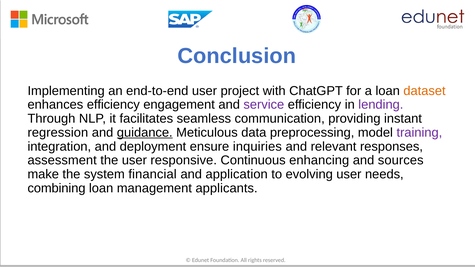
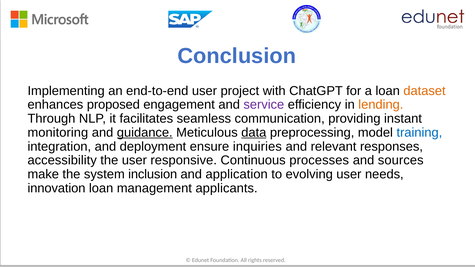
enhances efficiency: efficiency -> proposed
lending colour: purple -> orange
regression: regression -> monitoring
data underline: none -> present
training colour: purple -> blue
assessment: assessment -> accessibility
enhancing: enhancing -> processes
financial: financial -> inclusion
combining: combining -> innovation
